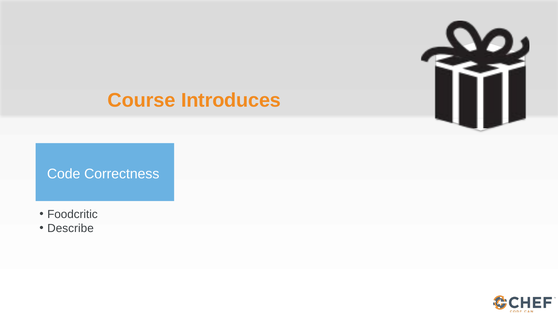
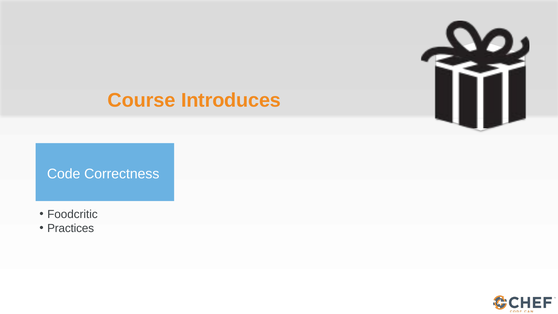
Describe: Describe -> Practices
